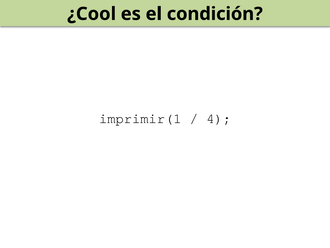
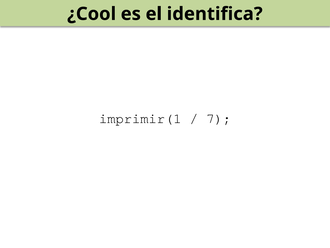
condición: condición -> identifica
4: 4 -> 7
